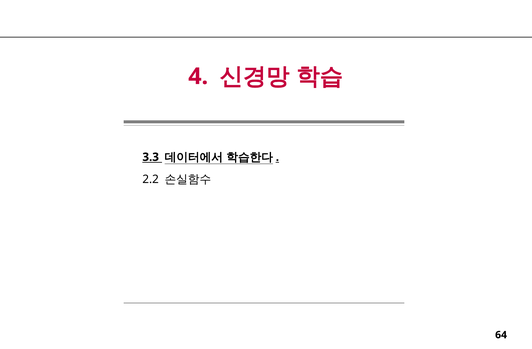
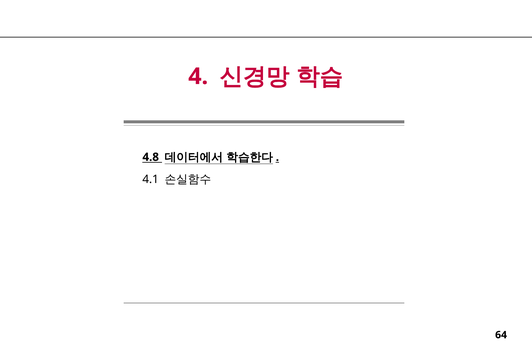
3.3: 3.3 -> 4.8
2.2: 2.2 -> 4.1
